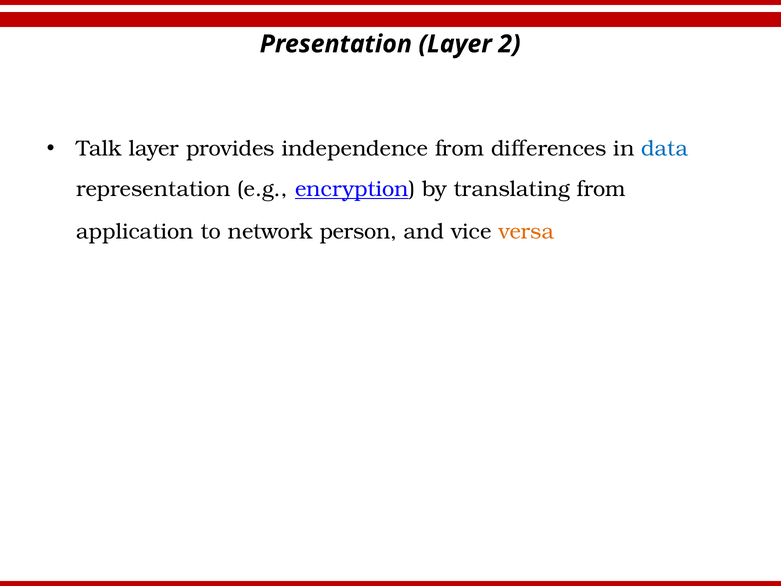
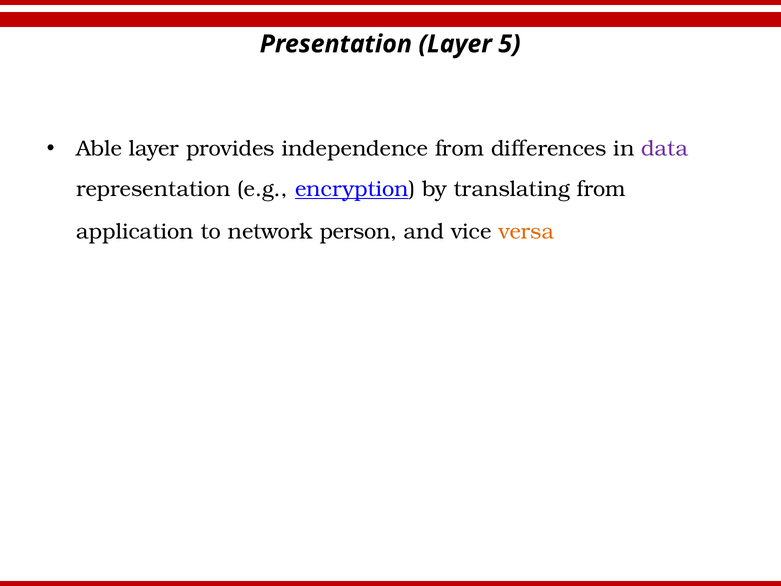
2: 2 -> 5
Talk: Talk -> Able
data colour: blue -> purple
